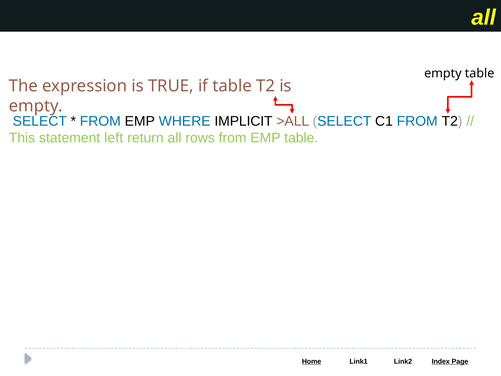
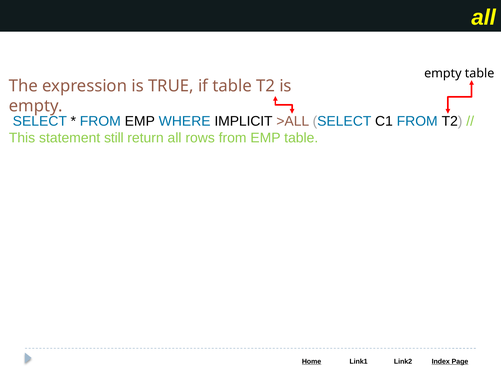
left: left -> still
